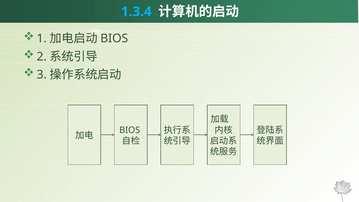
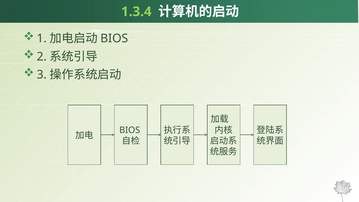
1.3.4 colour: light blue -> light green
